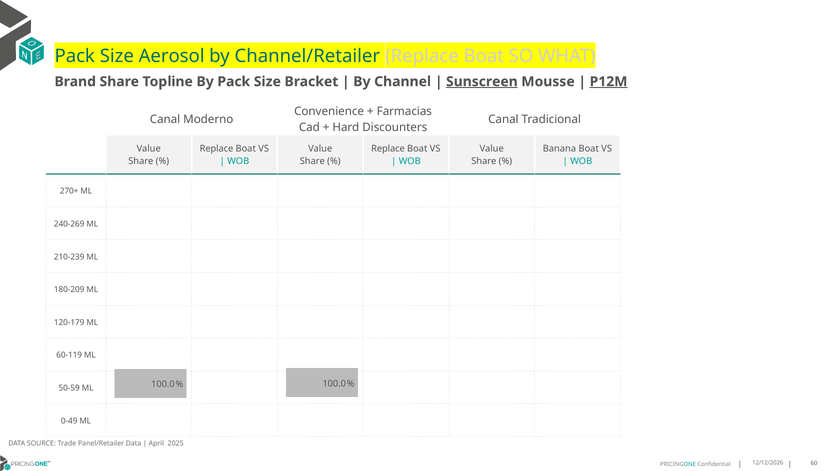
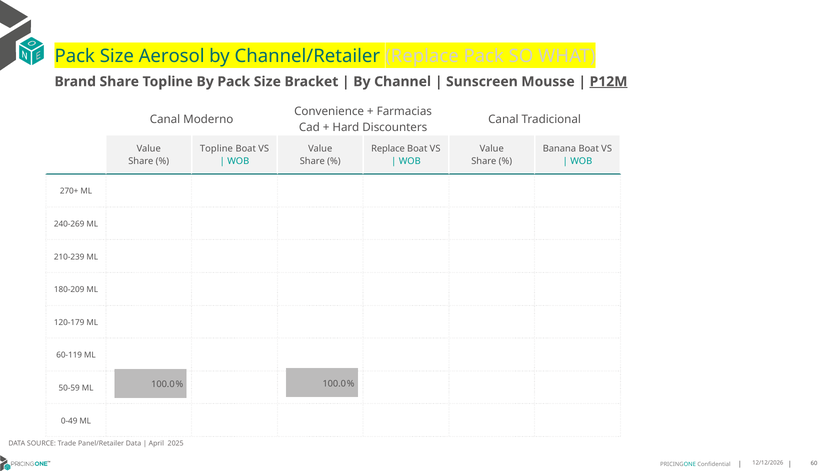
Channel/Retailer Replace Boat: Boat -> Pack
Sunscreen underline: present -> none
Replace at (217, 149): Replace -> Topline
